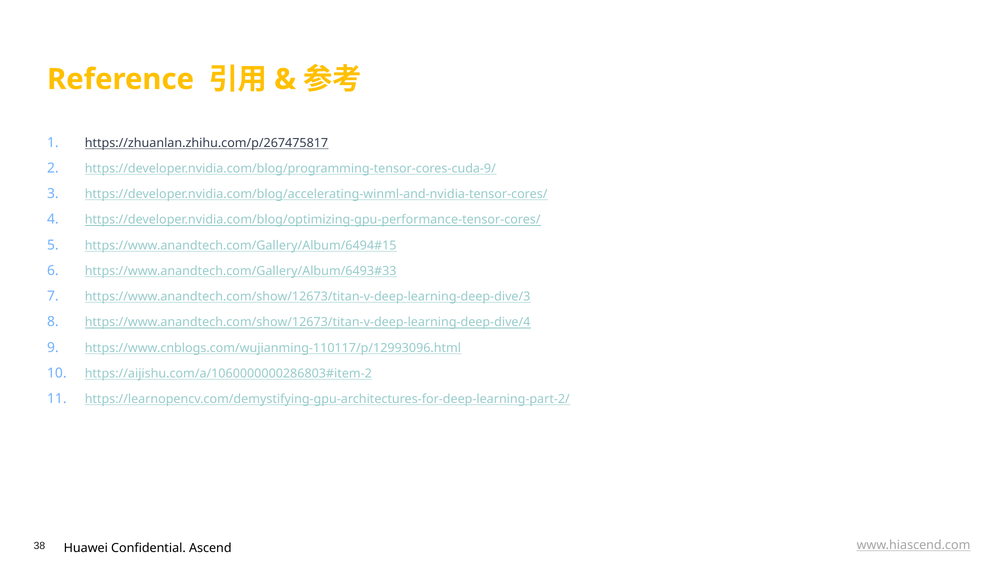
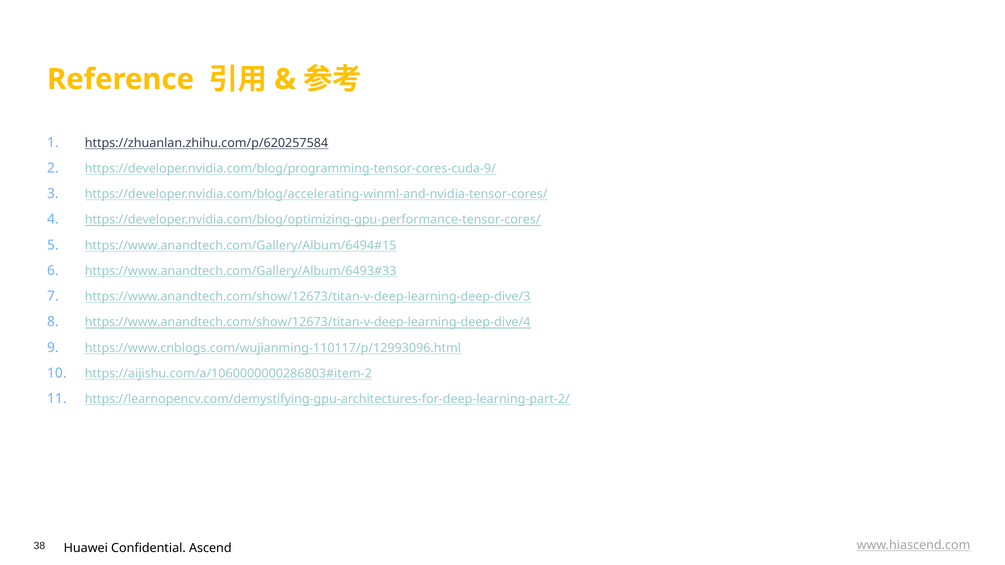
https://zhuanlan.zhihu.com/p/267475817: https://zhuanlan.zhihu.com/p/267475817 -> https://zhuanlan.zhihu.com/p/620257584
